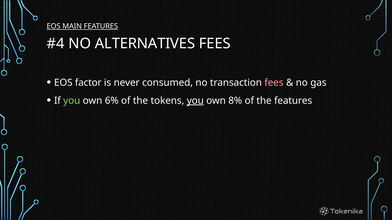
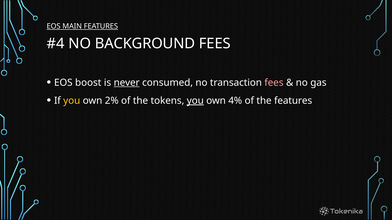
ALTERNATIVES: ALTERNATIVES -> BACKGROUND
factor: factor -> boost
never underline: none -> present
you at (72, 101) colour: light green -> yellow
6%: 6% -> 2%
8%: 8% -> 4%
